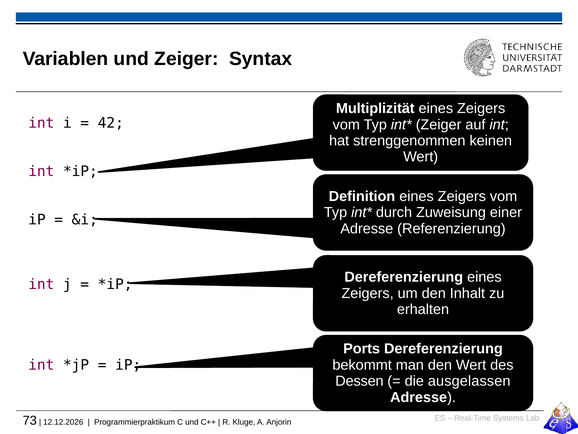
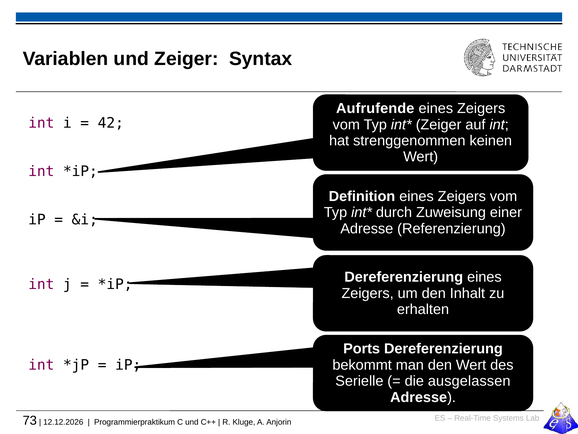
Multiplizität: Multiplizität -> Aufrufende
Dessen: Dessen -> Serielle
